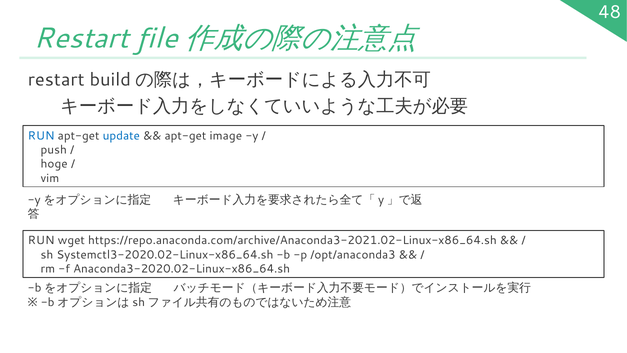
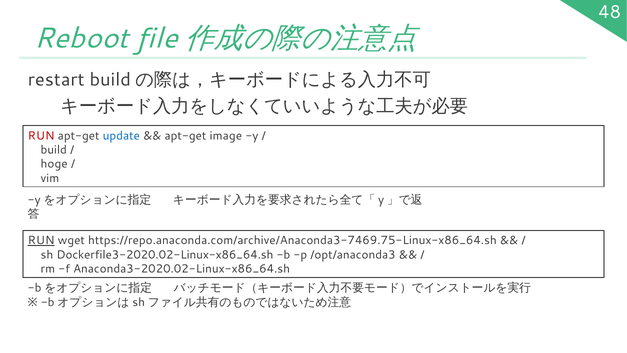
Restart at (81, 38): Restart -> Reboot
RUN at (41, 136) colour: blue -> red
push: push -> build
RUN at (41, 240) underline: none -> present
https://repo.anaconda.com/archive/Anaconda3-2021.02-Linux-x86_64.sh: https://repo.anaconda.com/archive/Anaconda3-2021.02-Linux-x86_64.sh -> https://repo.anaconda.com/archive/Anaconda3-7469.75-Linux-x86_64.sh
Systemctl3-2020.02-Linux-x86_64.sh: Systemctl3-2020.02-Linux-x86_64.sh -> Dockerfile3-2020.02-Linux-x86_64.sh
